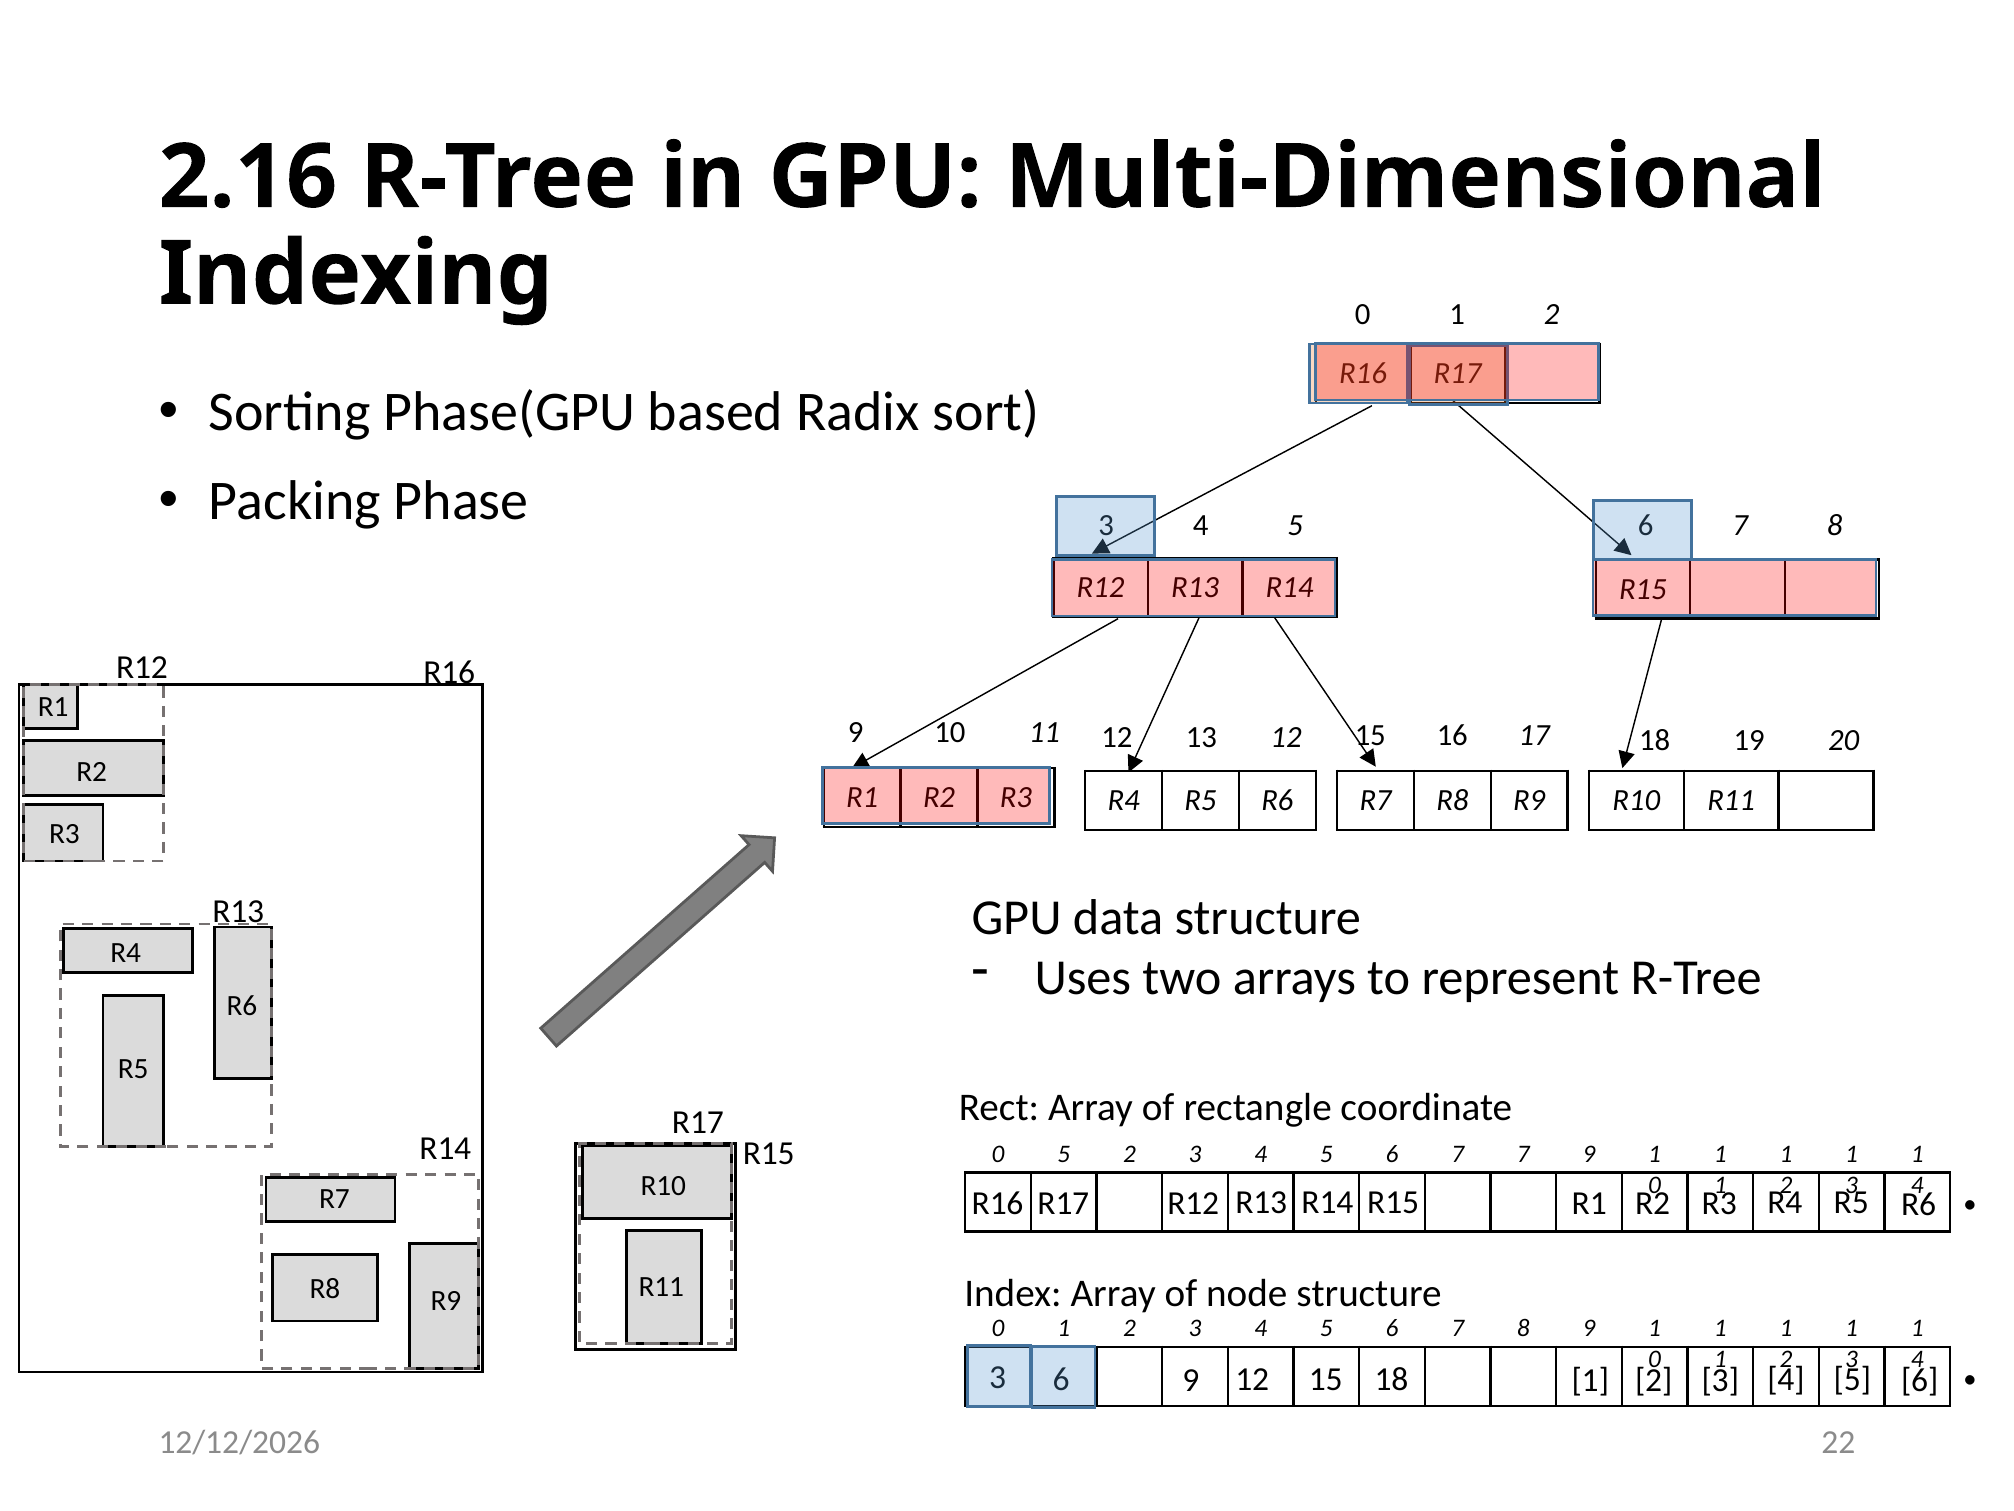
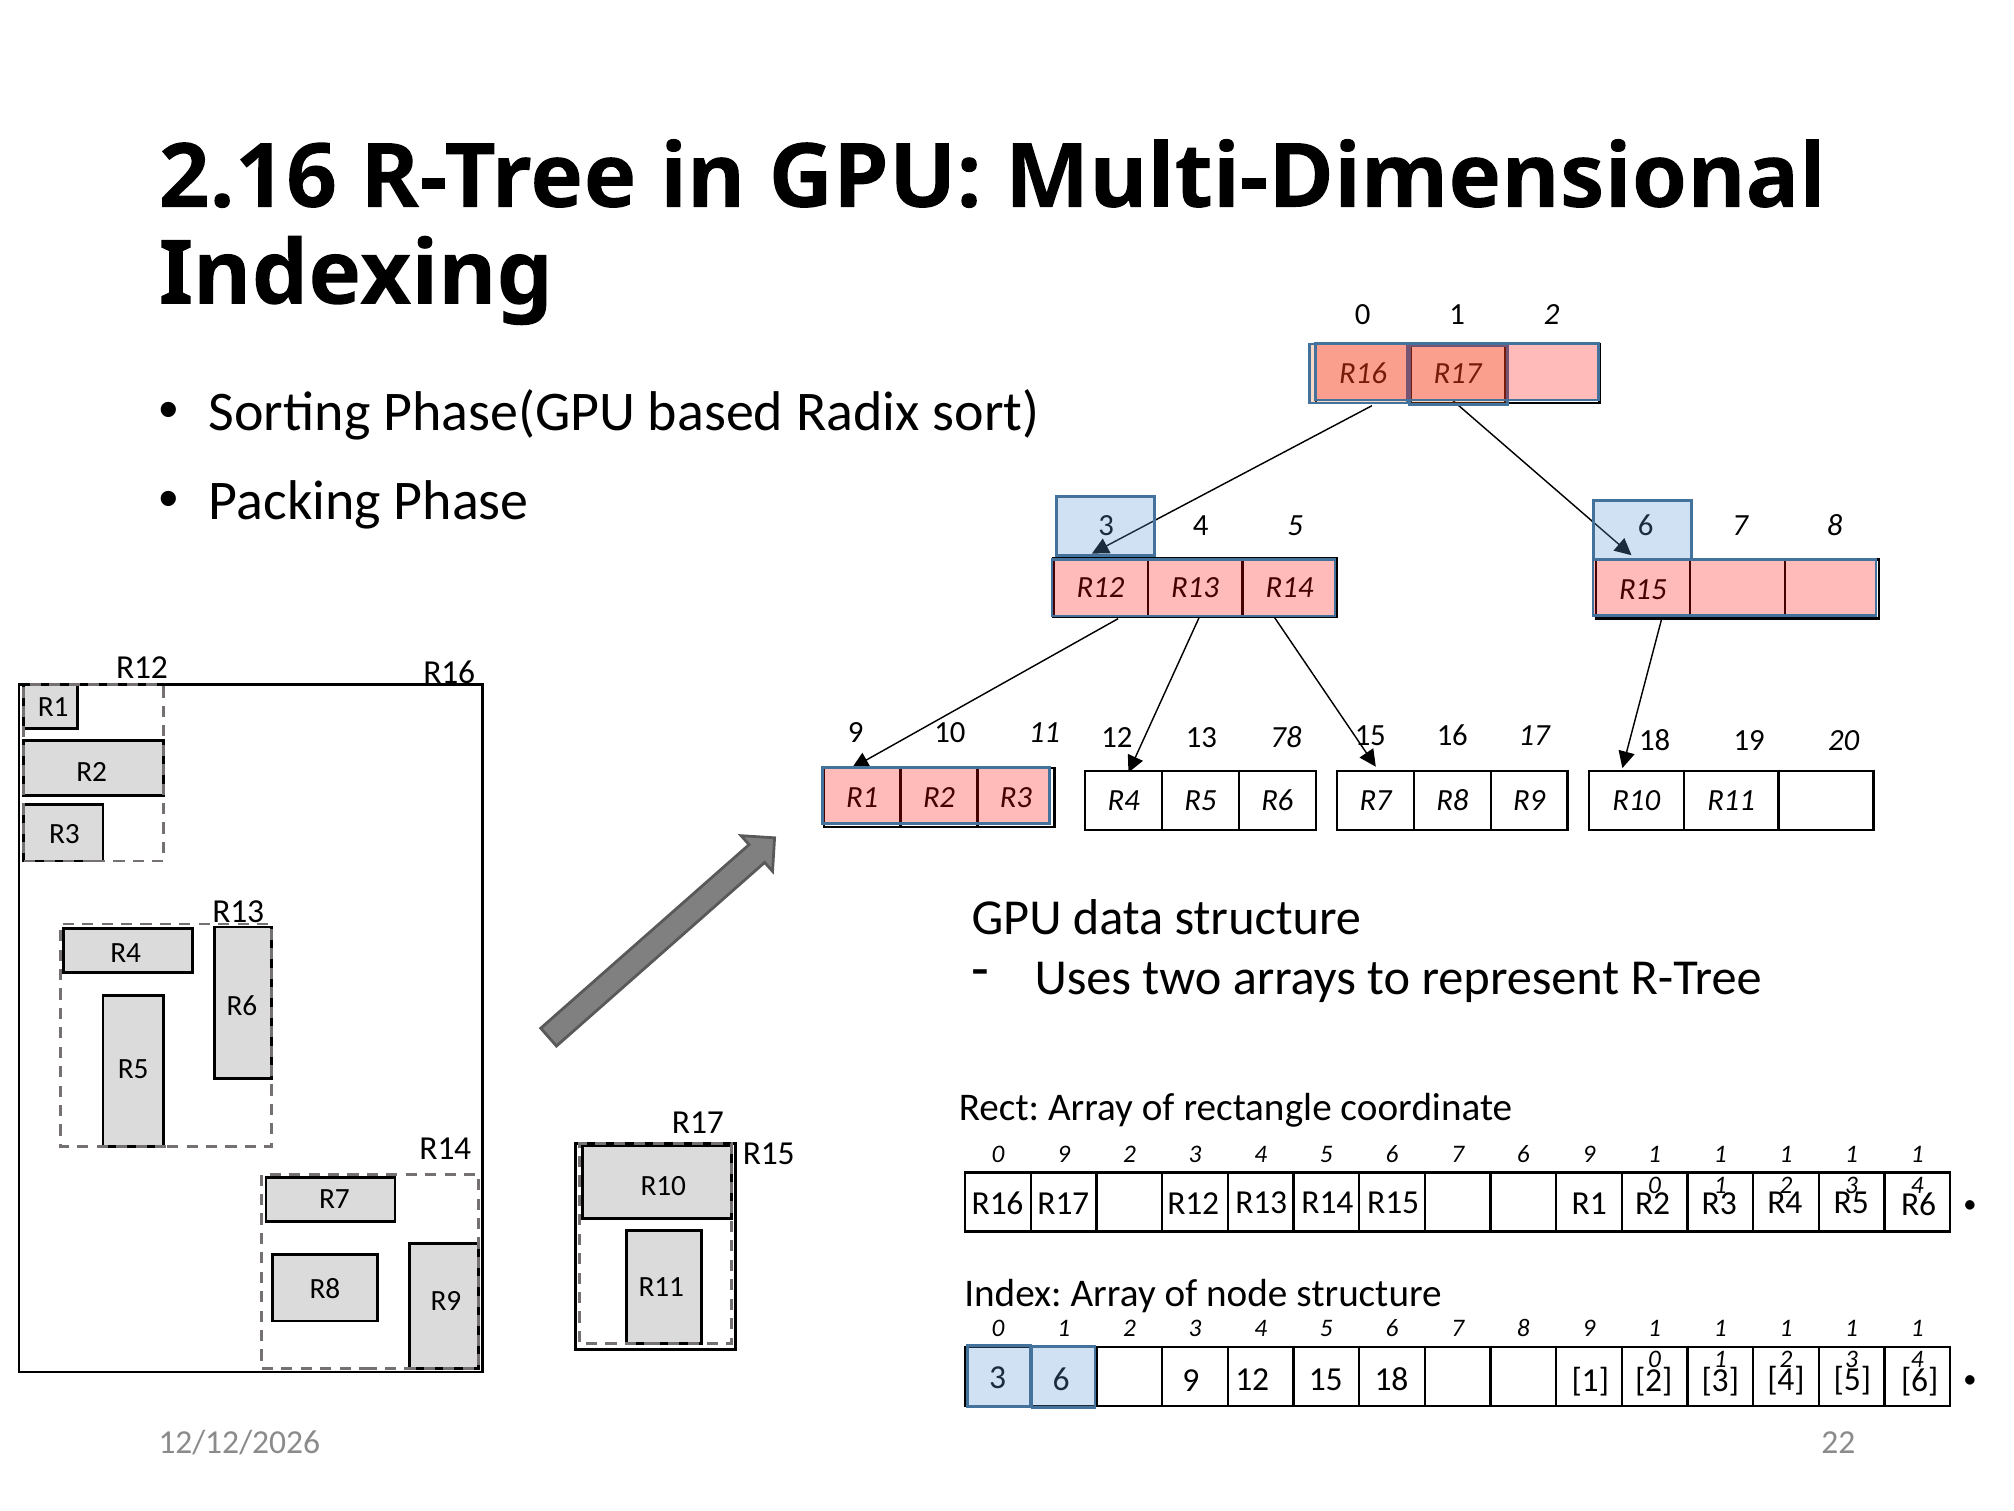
13 12: 12 -> 78
0 5: 5 -> 9
7 7: 7 -> 6
